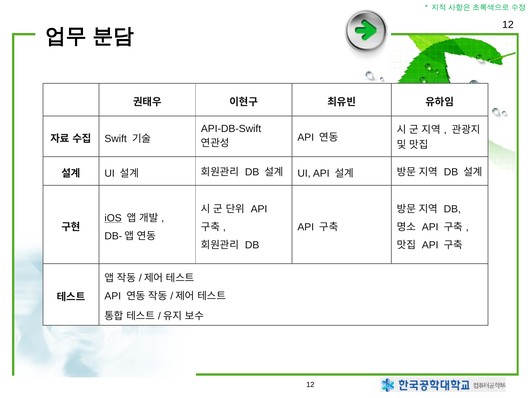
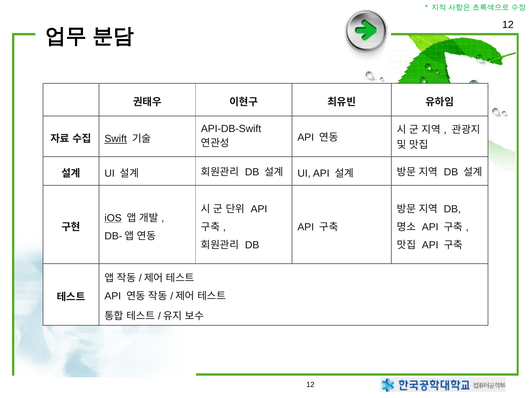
Swift underline: none -> present
